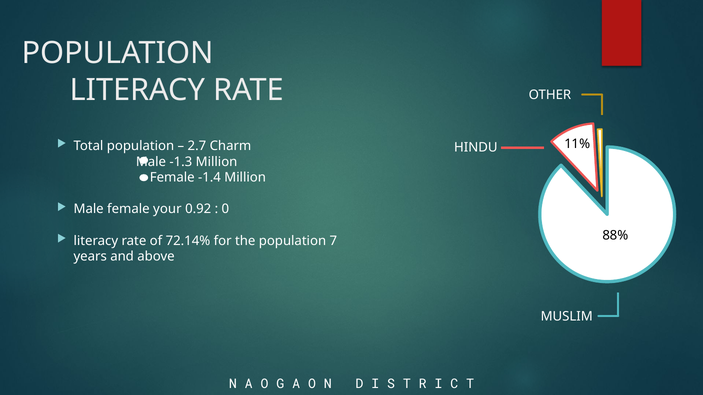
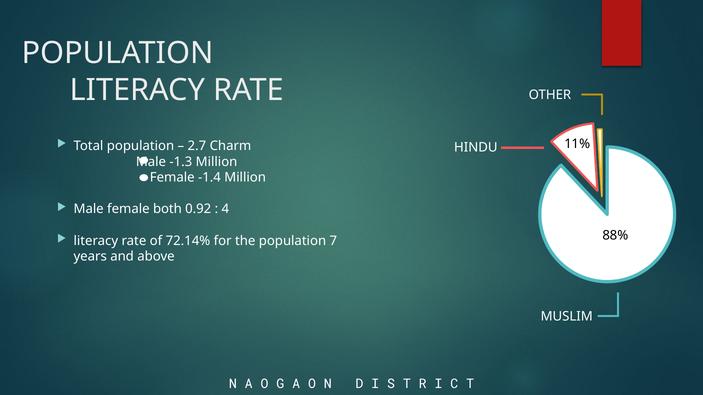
your: your -> both
0: 0 -> 4
